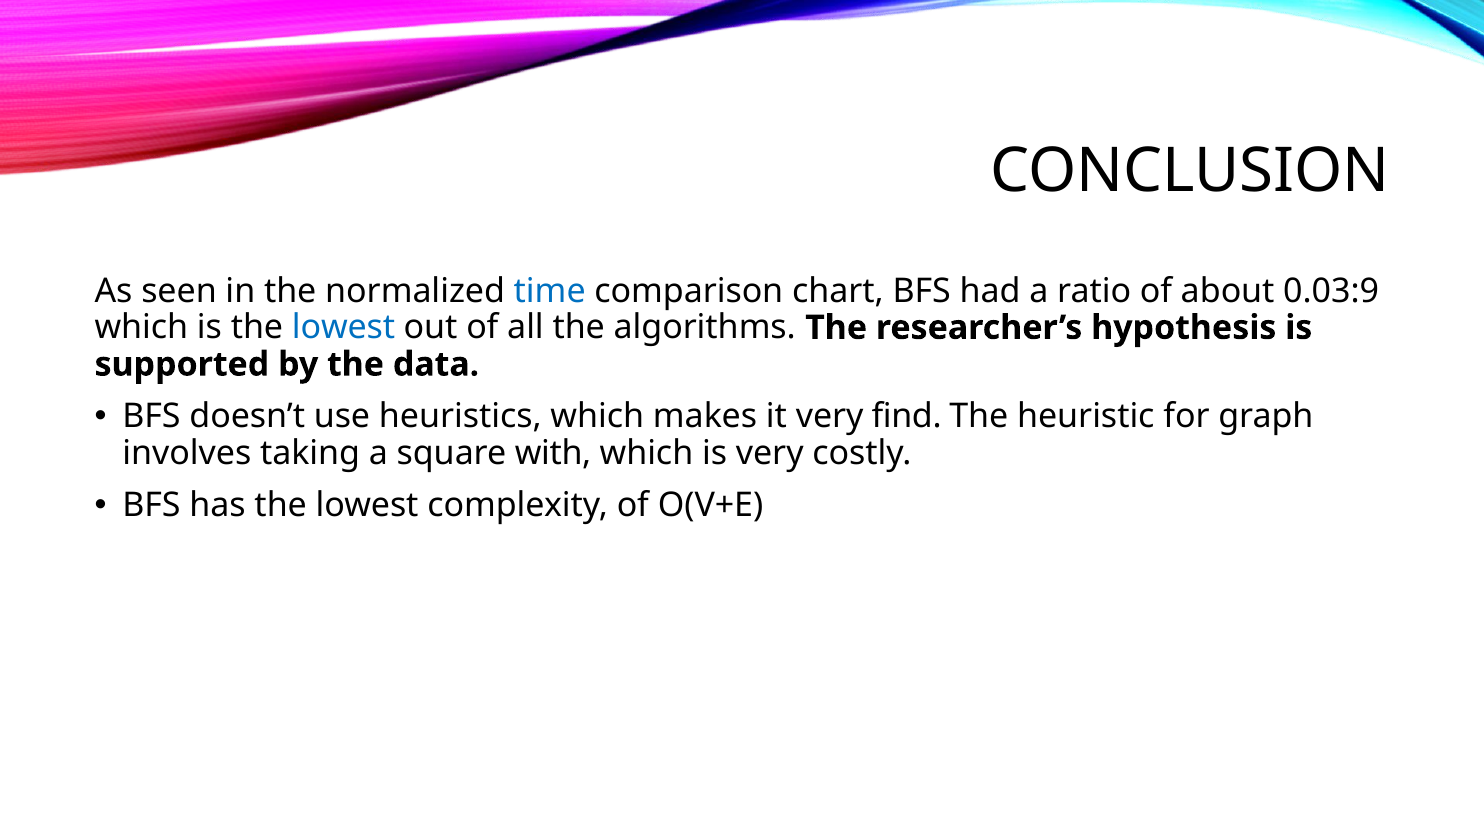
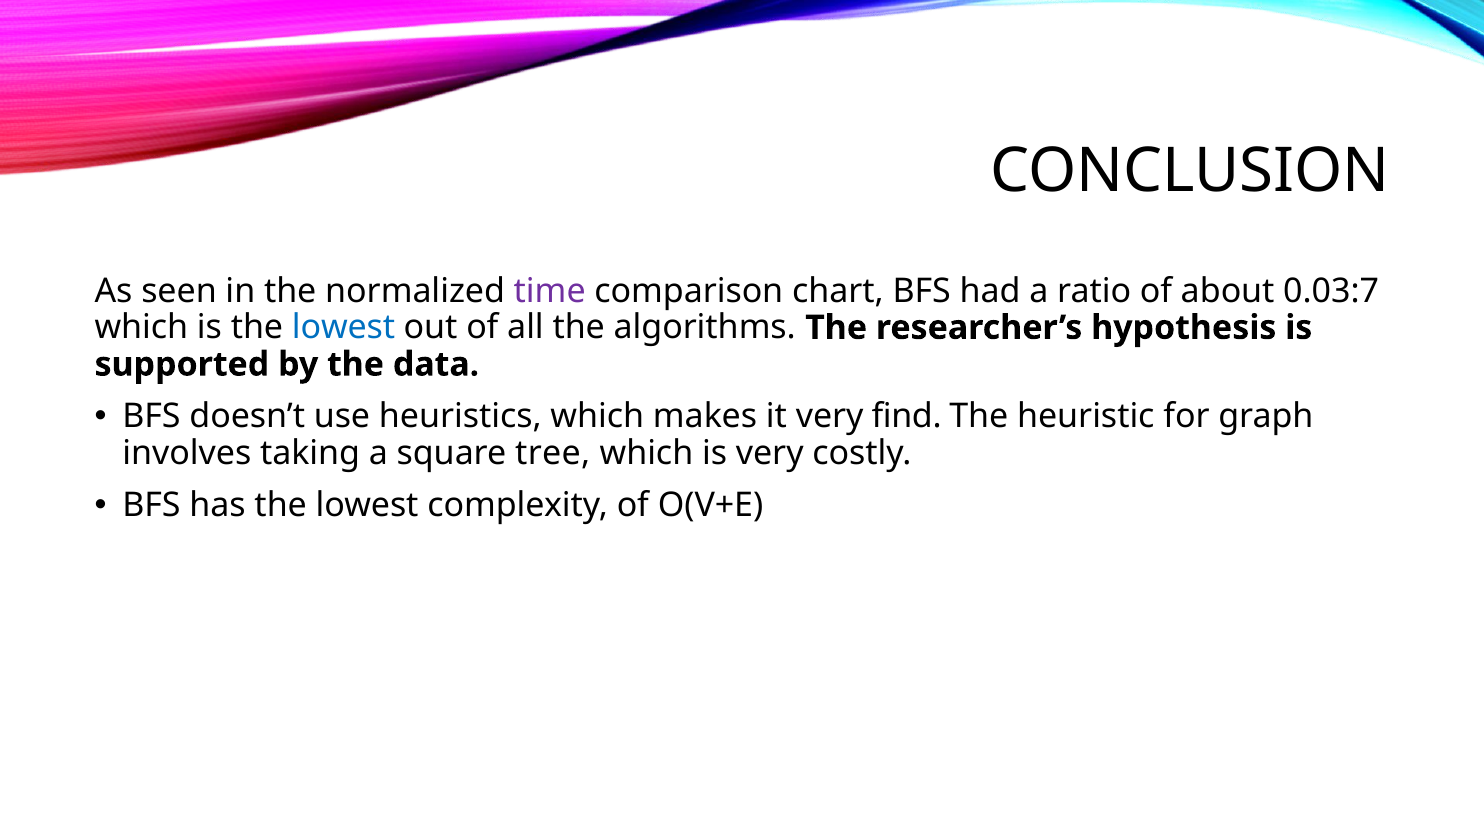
time colour: blue -> purple
0.03:9: 0.03:9 -> 0.03:7
with: with -> tree
